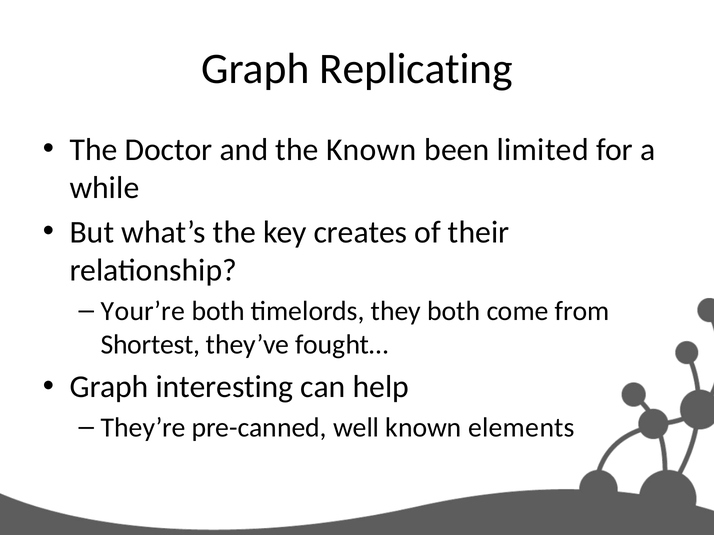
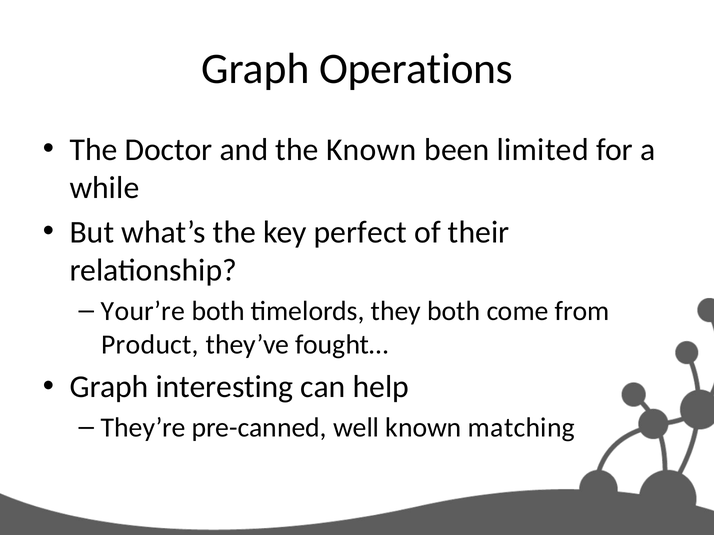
Replicating: Replicating -> Operations
creates: creates -> perfect
Shortest: Shortest -> Product
elements: elements -> matching
